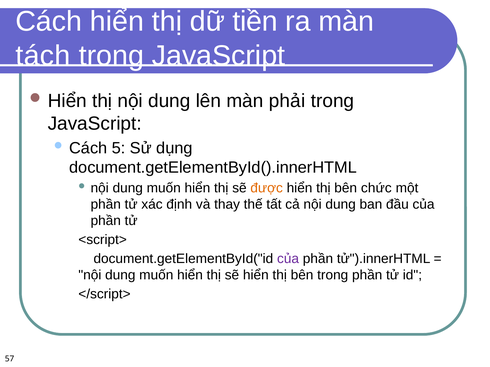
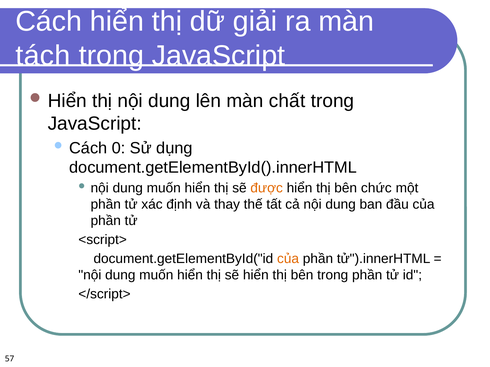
tiền: tiền -> giải
phải: phải -> chất
5: 5 -> 0
của at (288, 259) colour: purple -> orange
